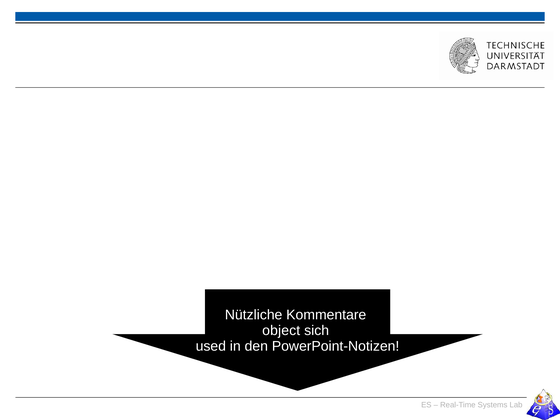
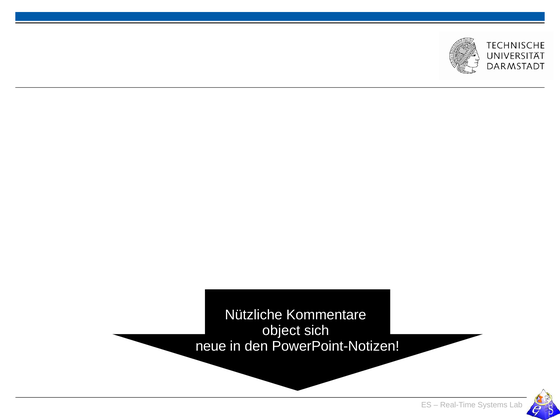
used: used -> neue
